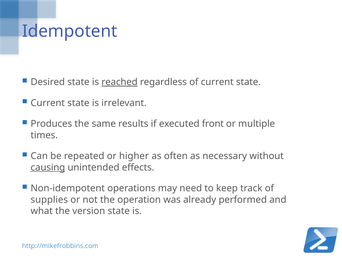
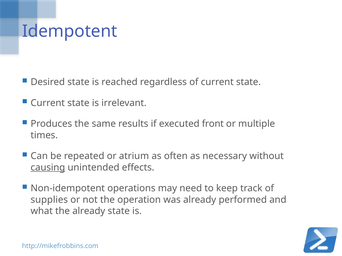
reached underline: present -> none
higher: higher -> atrium
the version: version -> already
